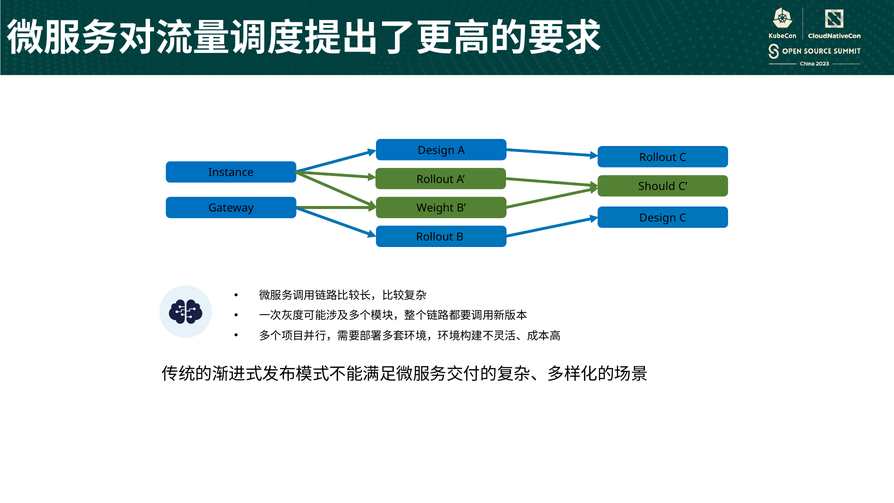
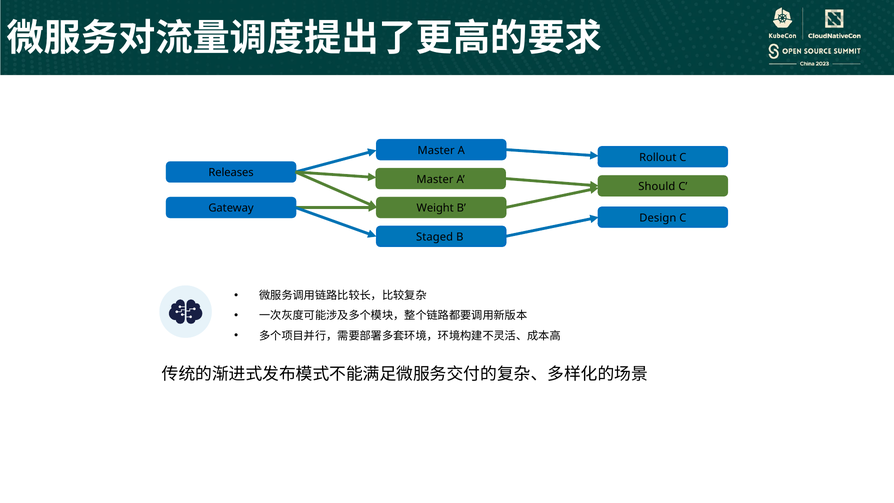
Design at (436, 150): Design -> Master
Instance: Instance -> Releases
Rollout at (435, 179): Rollout -> Master
Rollout at (435, 237): Rollout -> Staged
